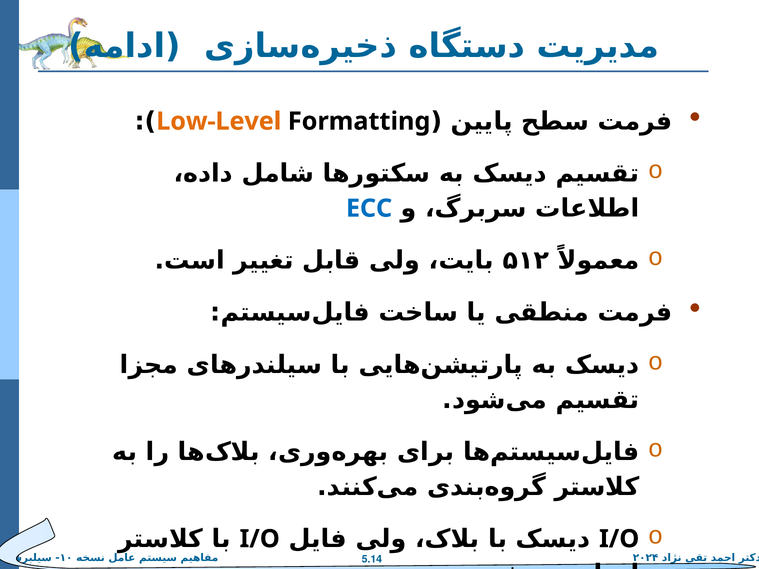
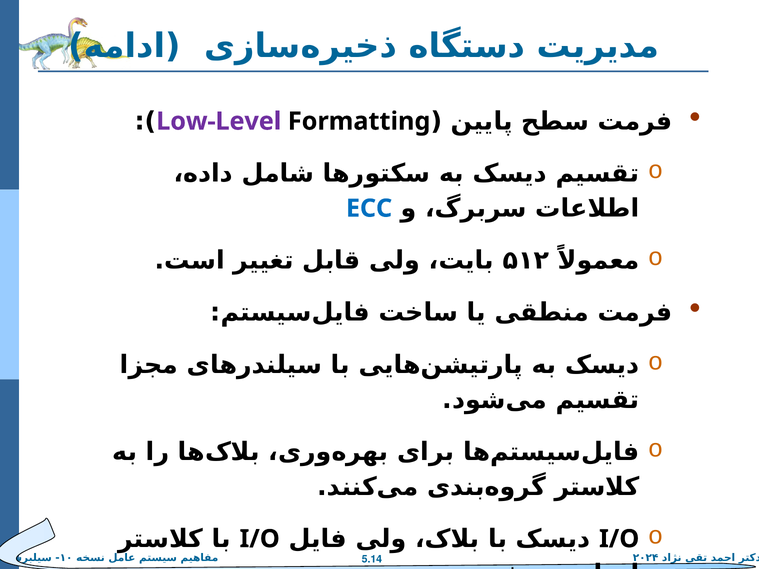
Low-Level colour: orange -> purple
